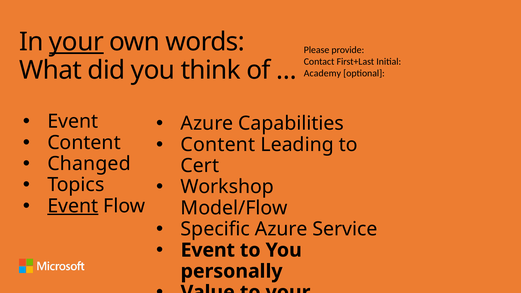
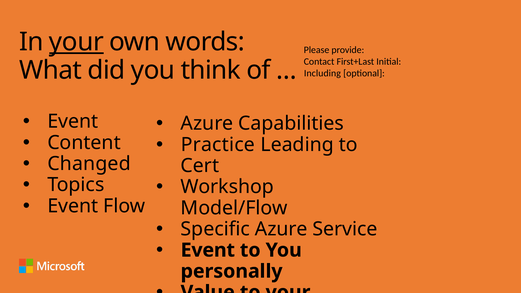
Academy: Academy -> Including
Content at (218, 145): Content -> Practice
Event at (73, 206) underline: present -> none
